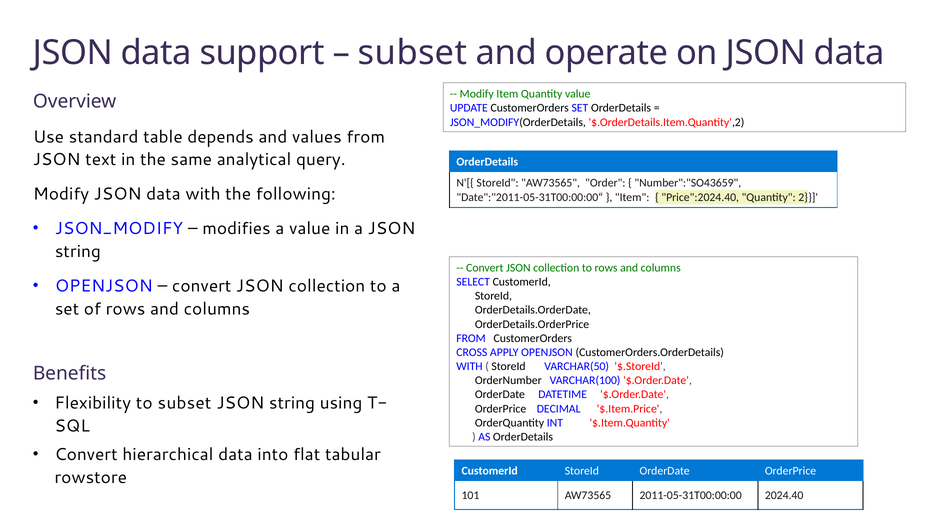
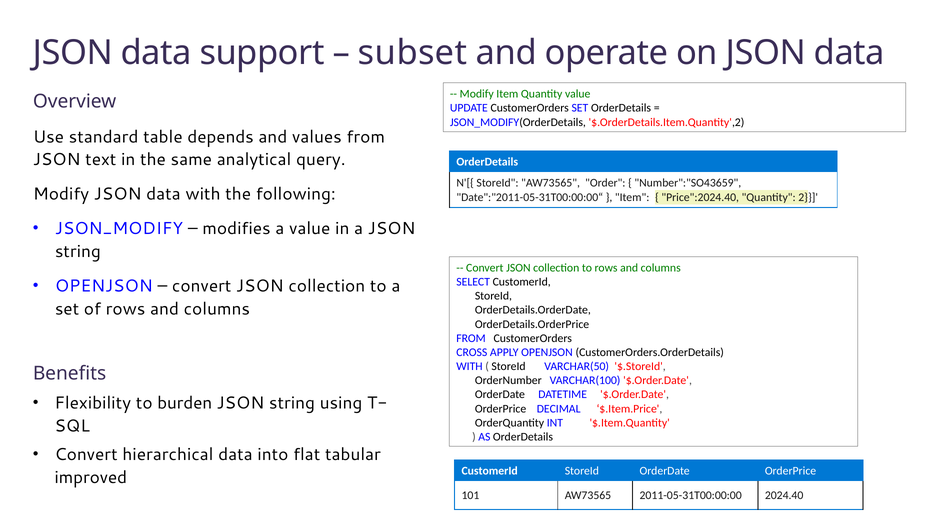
to subset: subset -> burden
rowstore: rowstore -> improved
